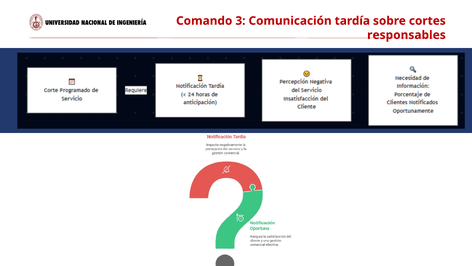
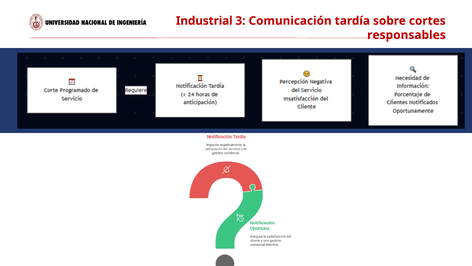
Comando: Comando -> Industrial
